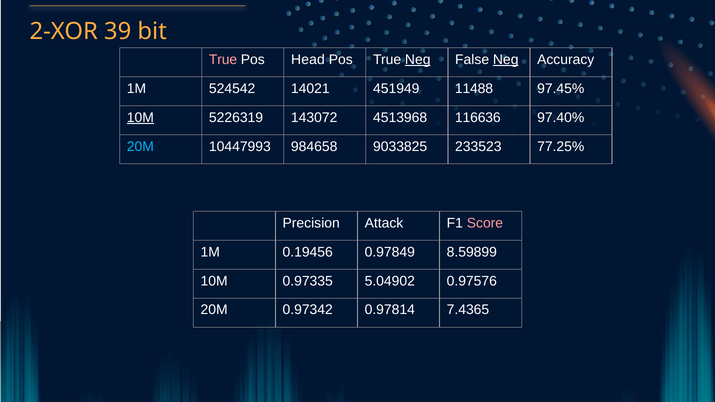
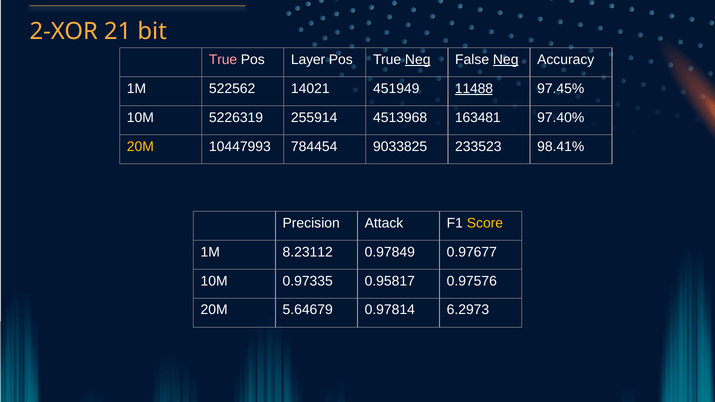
39: 39 -> 21
Head: Head -> Layer
524542: 524542 -> 522562
11488 underline: none -> present
10M at (140, 117) underline: present -> none
143072: 143072 -> 255914
116636: 116636 -> 163481
20M at (140, 146) colour: light blue -> yellow
984658: 984658 -> 784454
77.25%: 77.25% -> 98.41%
Score colour: pink -> yellow
0.19456: 0.19456 -> 8.23112
8.59899: 8.59899 -> 0.97677
5.04902: 5.04902 -> 0.95817
0.97342: 0.97342 -> 5.64679
7.4365: 7.4365 -> 6.2973
